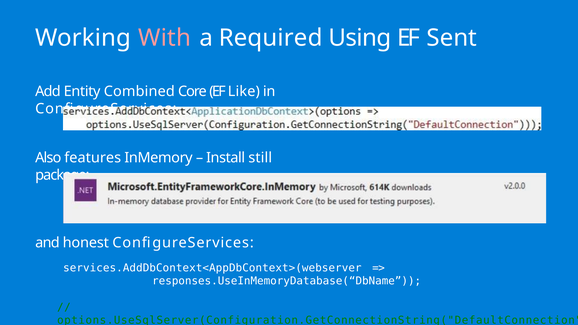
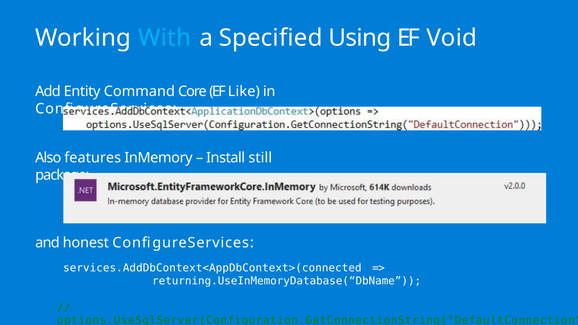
With colour: pink -> light blue
Required: Required -> Specified
Sent: Sent -> Void
Combined: Combined -> Command
services.AddDbContext<AppDbContext>(webserver: services.AddDbContext<AppDbContext>(webserver -> services.AddDbContext<AppDbContext>(connected
responses.UseInMemoryDatabase(“DbName: responses.UseInMemoryDatabase(“DbName -> returning.UseInMemoryDatabase(“DbName
